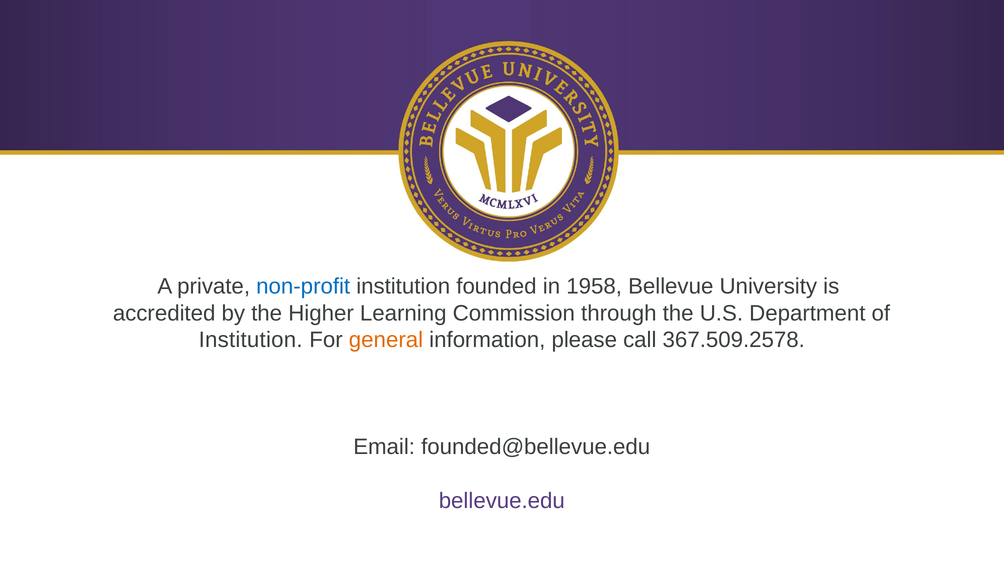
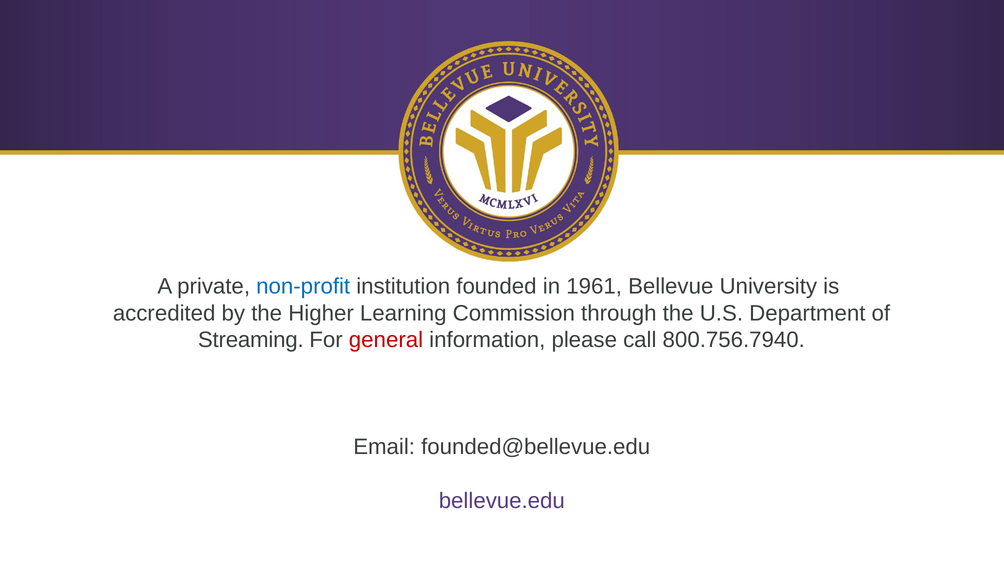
1958: 1958 -> 1961
Institution at (251, 340): Institution -> Streaming
general colour: orange -> red
367.509.2578: 367.509.2578 -> 800.756.7940
